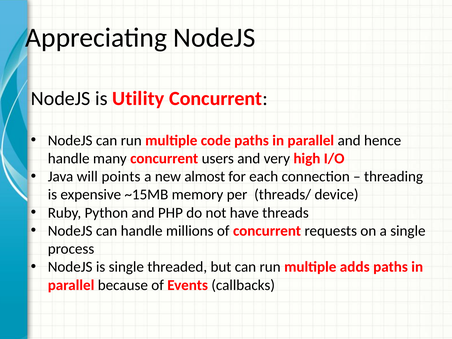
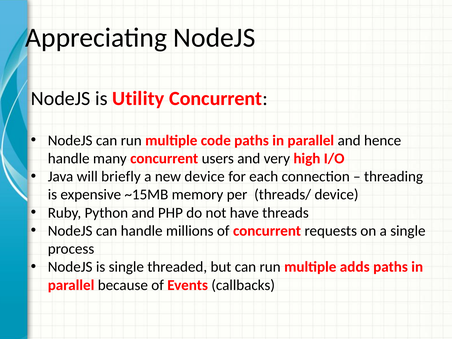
points: points -> briefly
new almost: almost -> device
